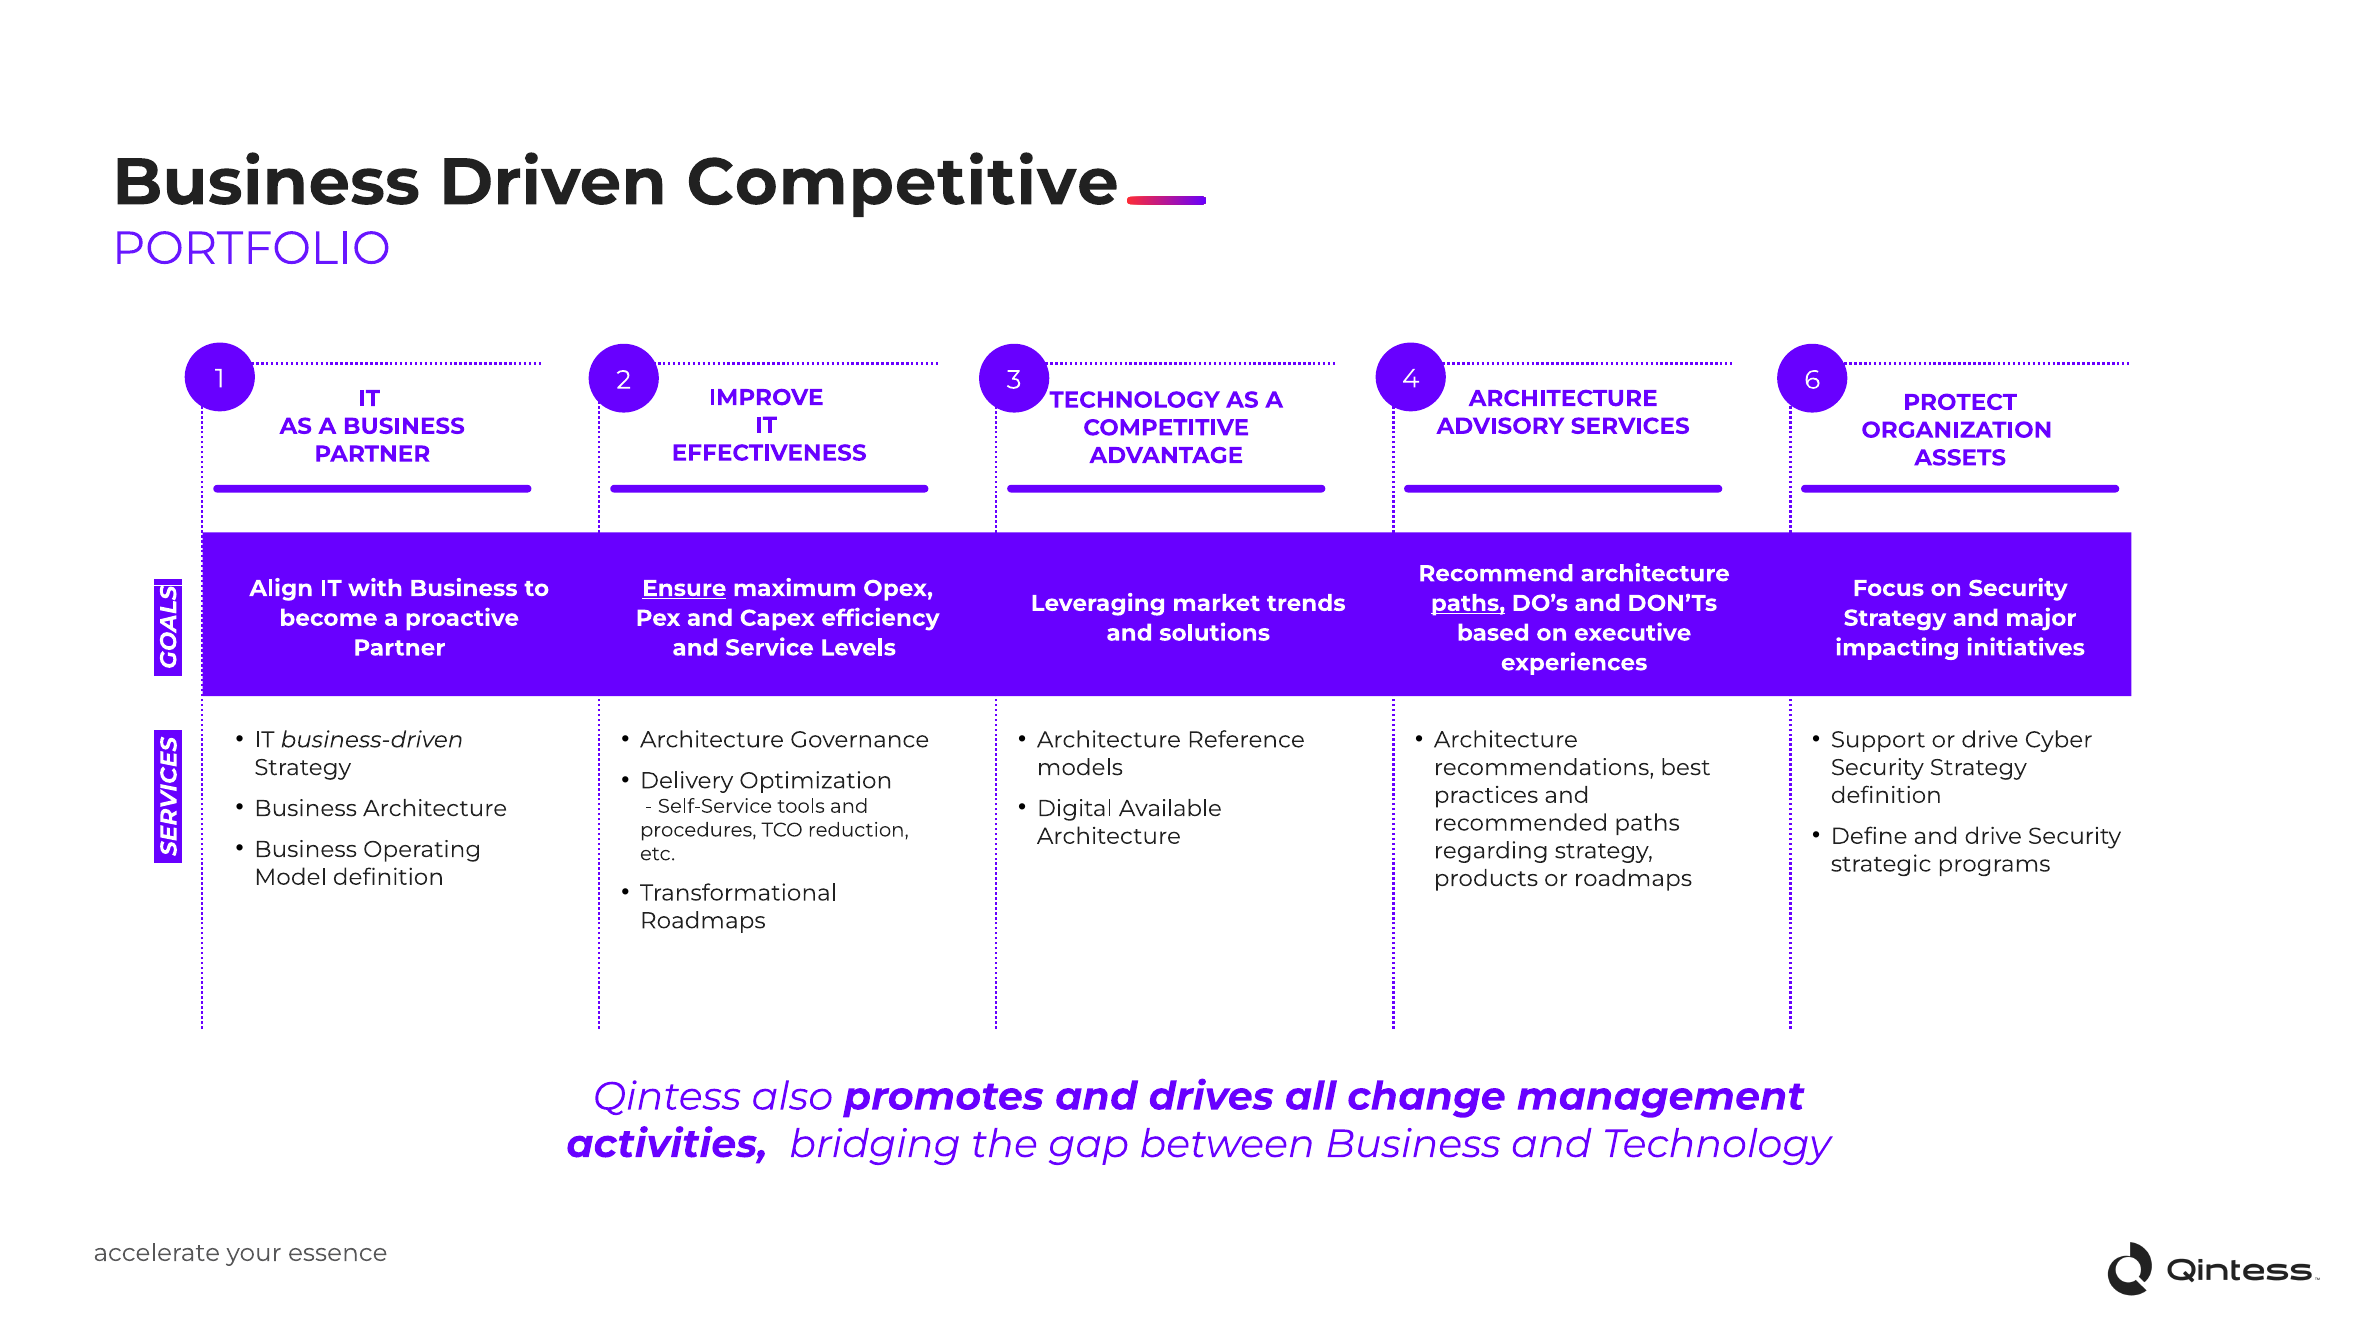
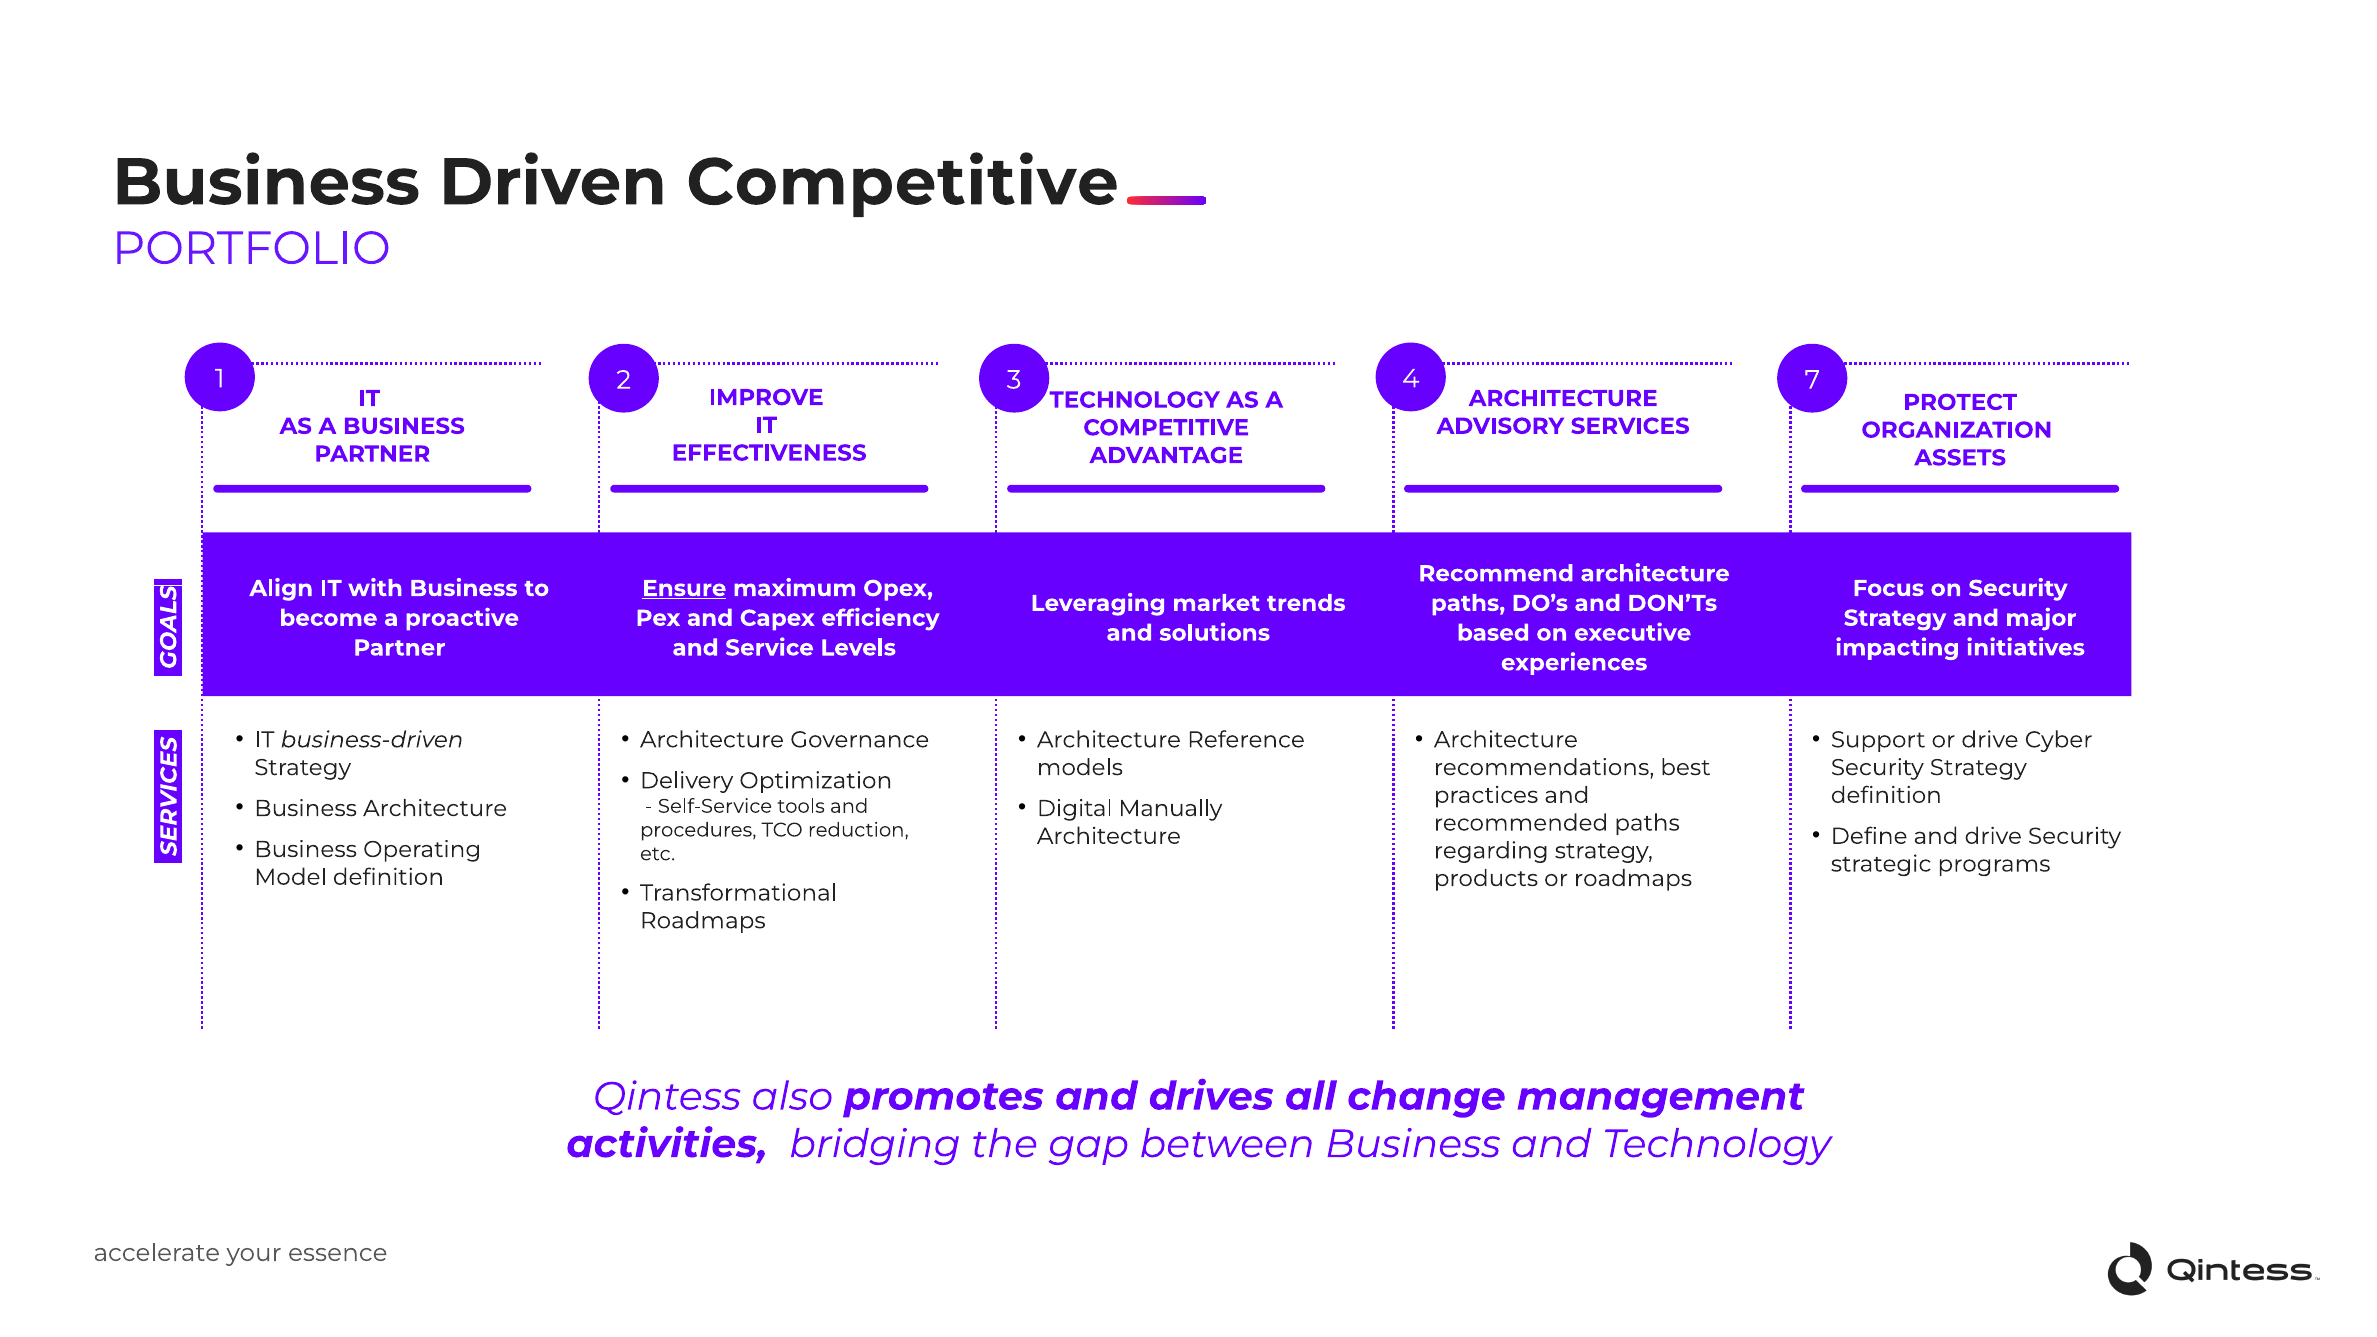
6: 6 -> 7
paths at (1468, 603) underline: present -> none
Available: Available -> Manually
